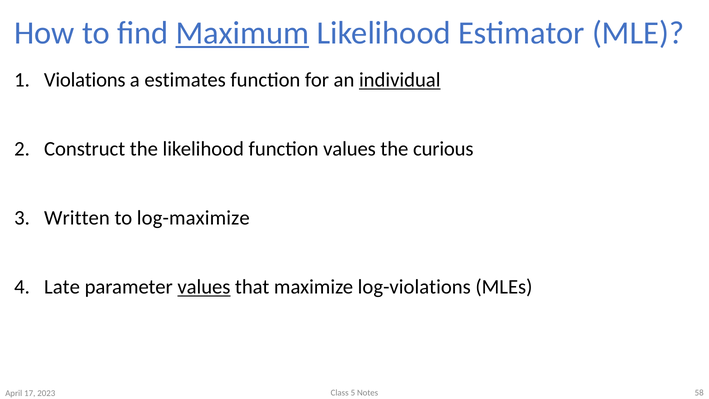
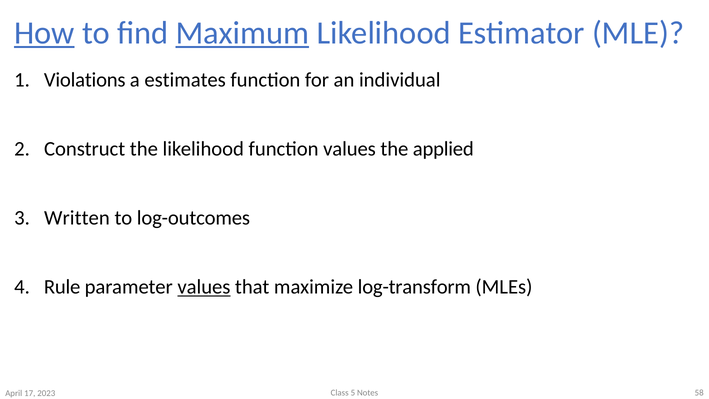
How underline: none -> present
individual underline: present -> none
curious: curious -> applied
log-maximize: log-maximize -> log-outcomes
Late: Late -> Rule
log-violations: log-violations -> log-transform
